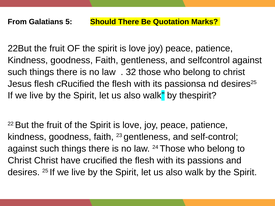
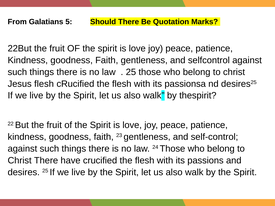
32 at (131, 72): 32 -> 25
Christ Christ: Christ -> There
